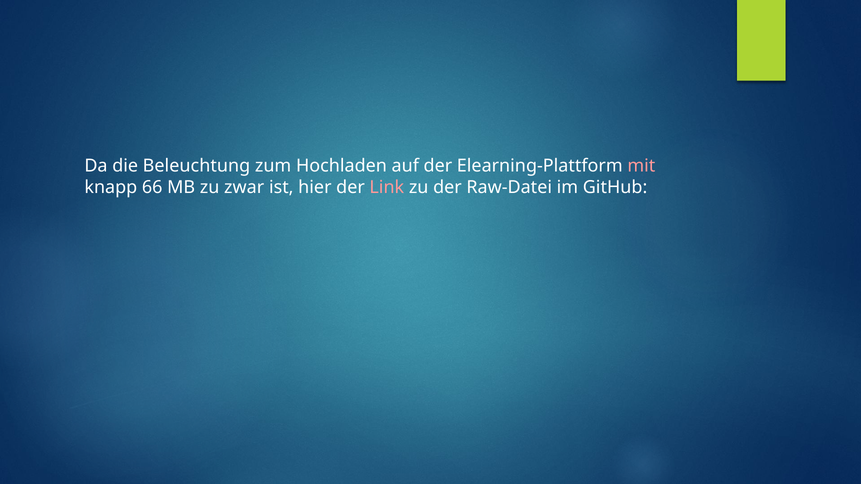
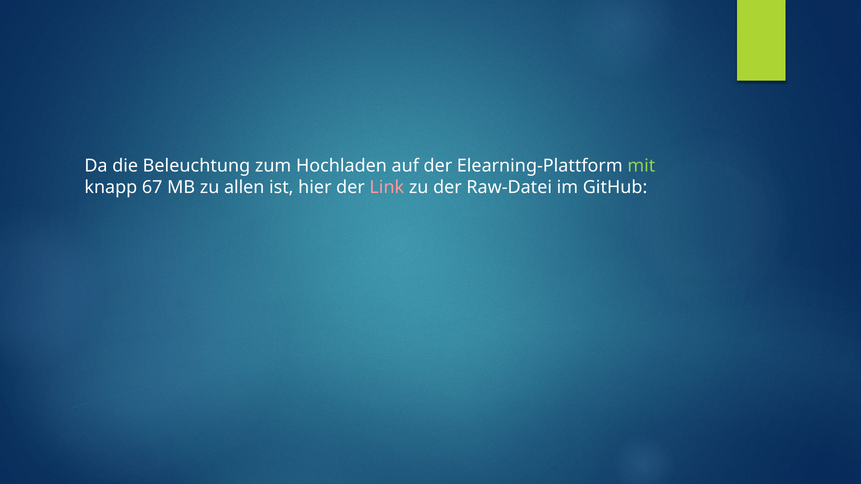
mit colour: pink -> light green
66: 66 -> 67
zwar: zwar -> allen
